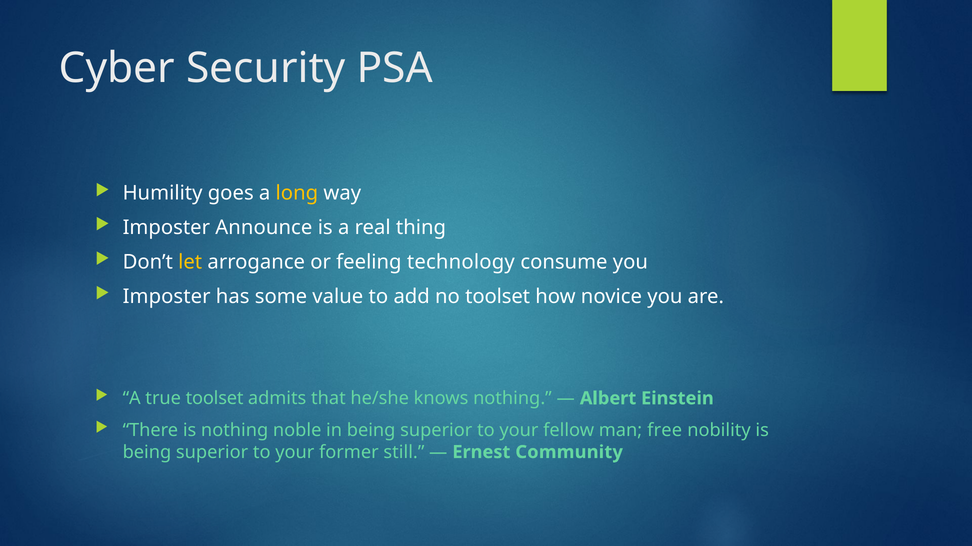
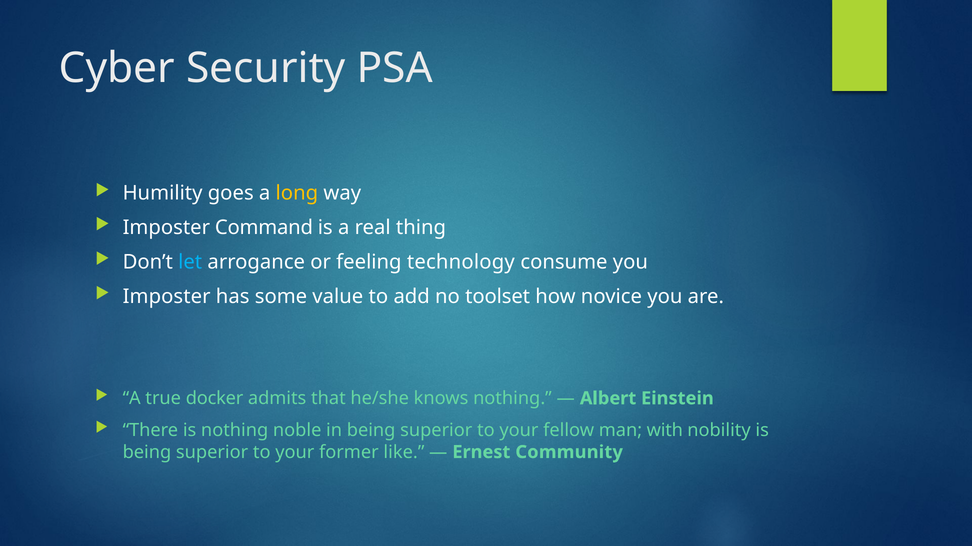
Announce: Announce -> Command
let colour: yellow -> light blue
true toolset: toolset -> docker
free: free -> with
still: still -> like
